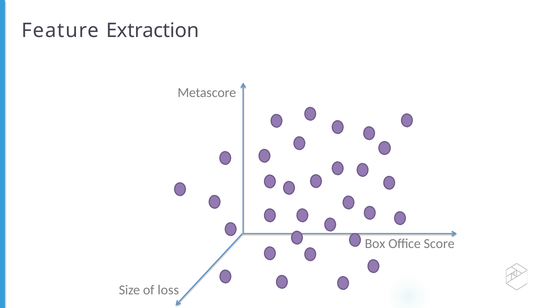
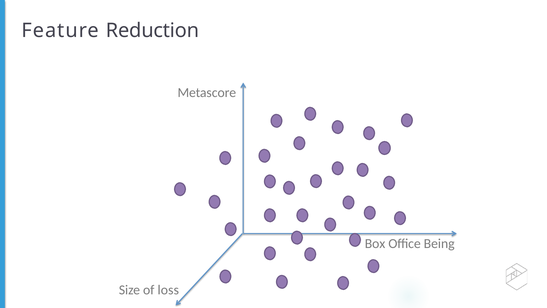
Extraction: Extraction -> Reduction
Score: Score -> Being
